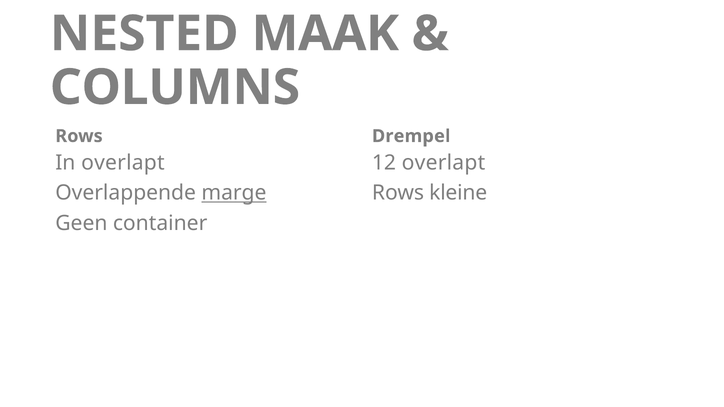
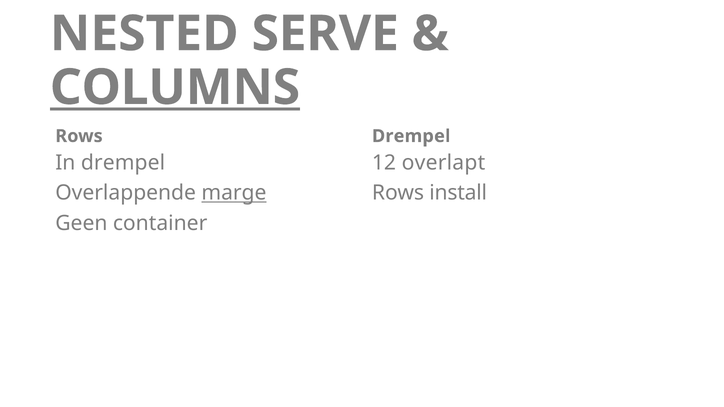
MAAK: MAAK -> SERVE
COLUMNS underline: none -> present
In overlapt: overlapt -> drempel
kleine: kleine -> install
